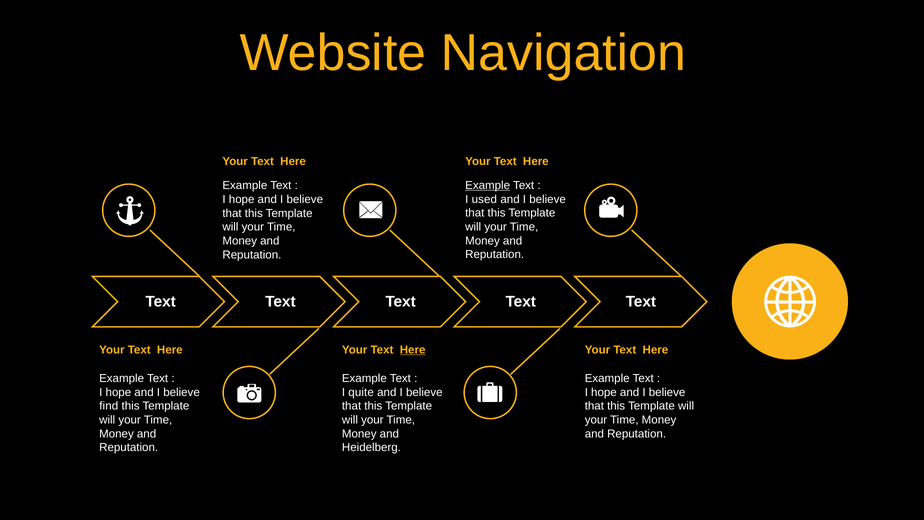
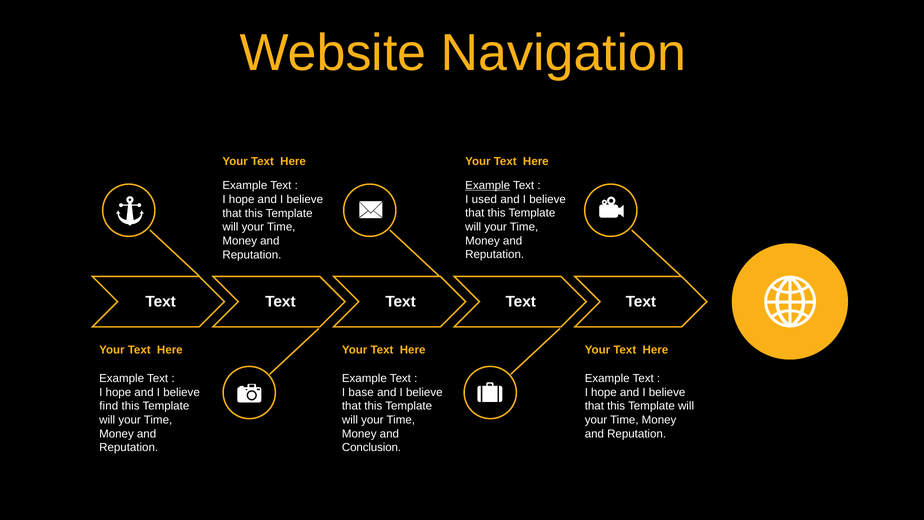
Here at (413, 350) underline: present -> none
quite: quite -> base
Heidelberg: Heidelberg -> Conclusion
